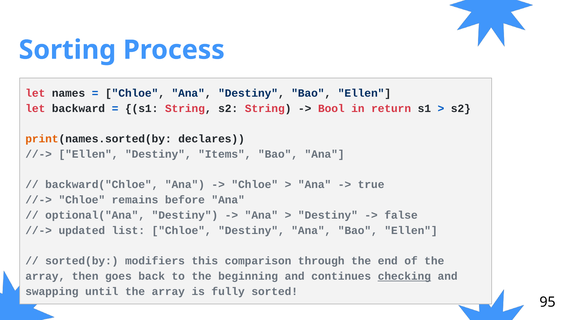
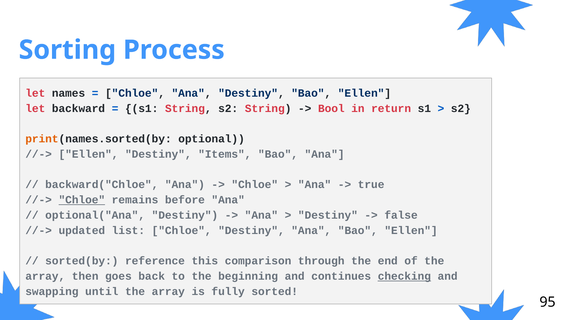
declares: declares -> optional
Chloe at (82, 200) underline: none -> present
modifiers: modifiers -> reference
